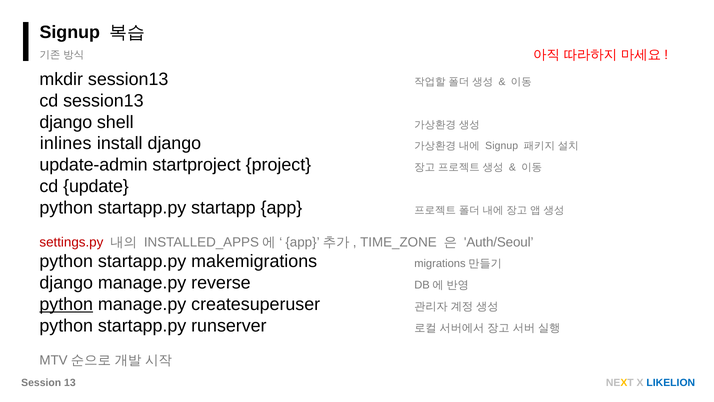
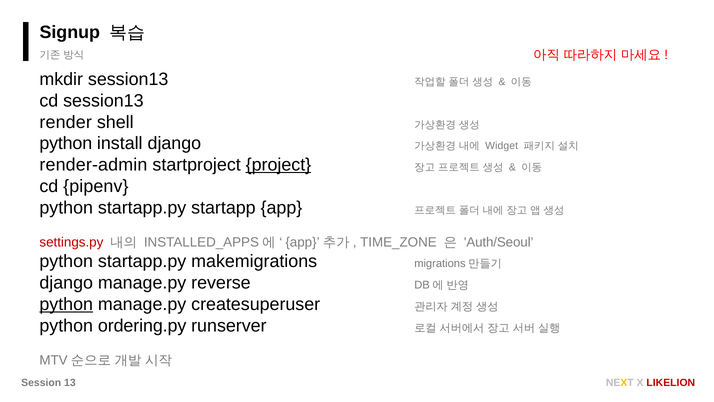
django at (66, 122): django -> render
inlines at (66, 143): inlines -> python
Signup at (502, 146): Signup -> Widget
update-admin: update-admin -> render-admin
project underline: none -> present
update: update -> pipenv
startapp.py at (142, 325): startapp.py -> ordering.py
LIKELION colour: blue -> red
